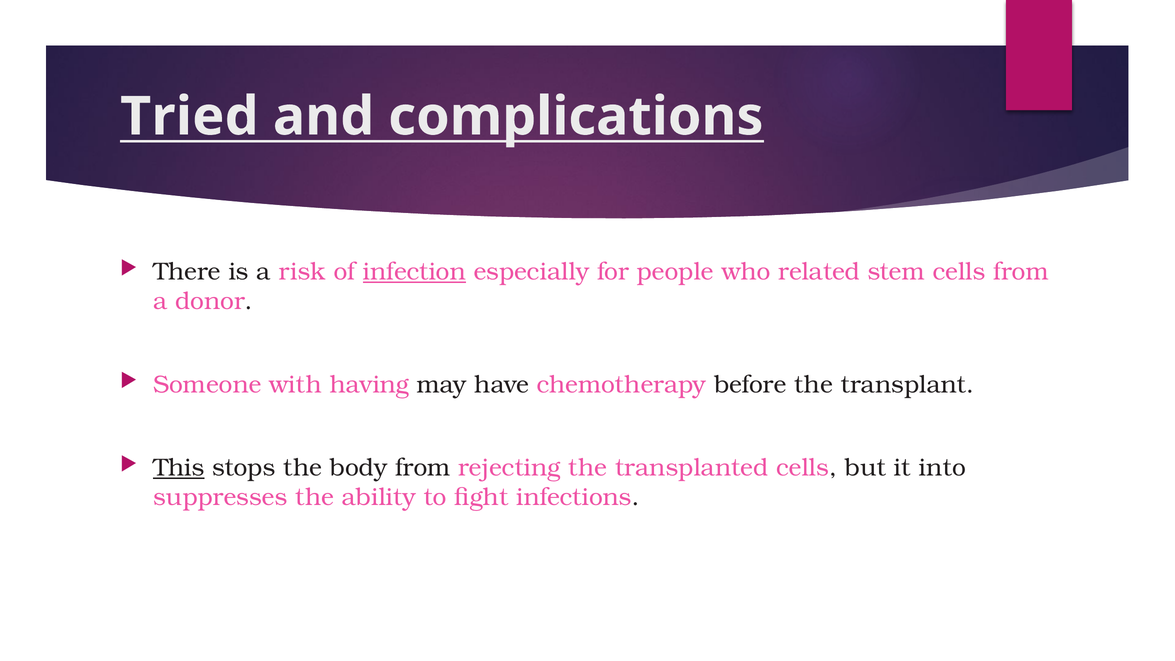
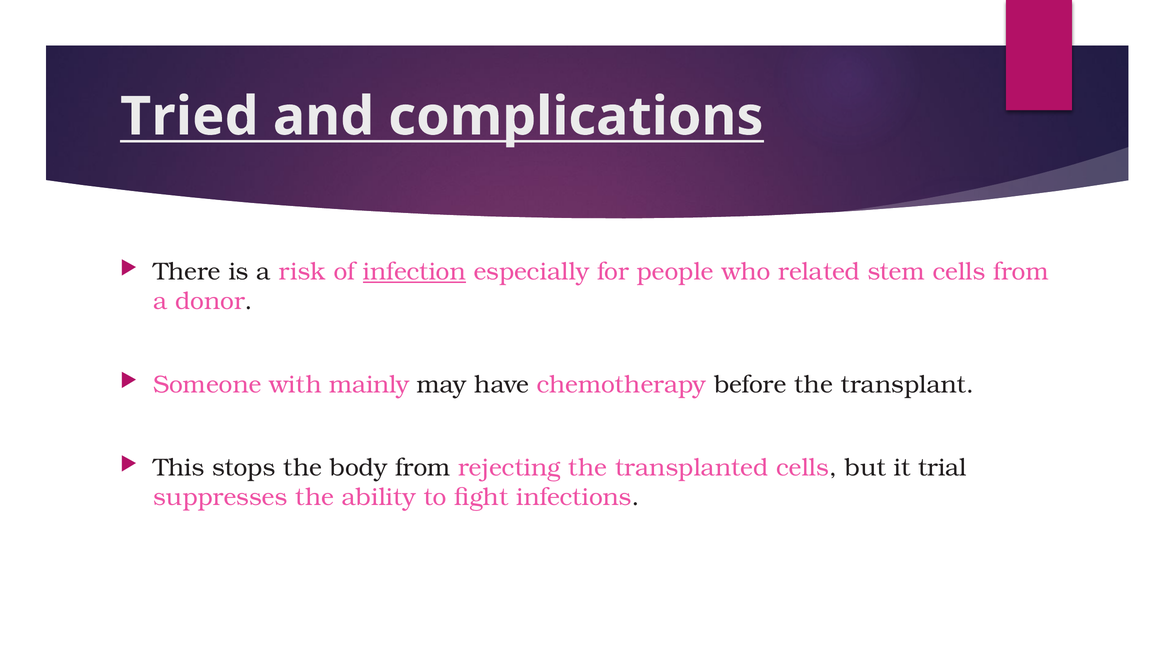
having: having -> mainly
This underline: present -> none
into: into -> trial
